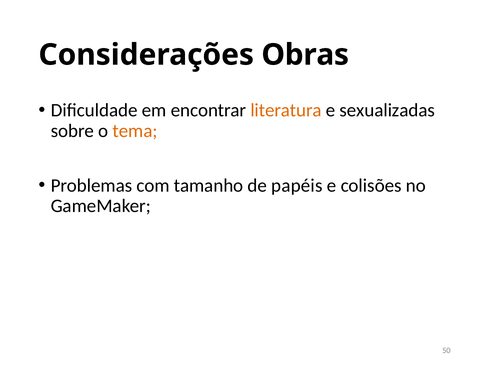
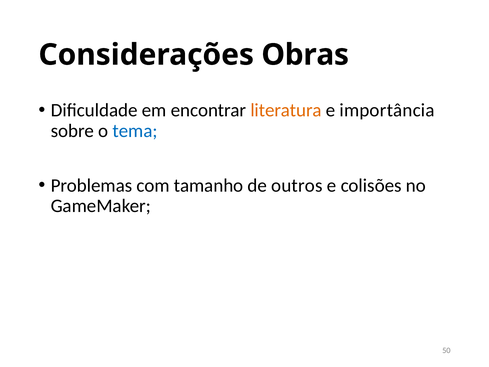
sexualizadas: sexualizadas -> importância
tema colour: orange -> blue
papéis: papéis -> outros
